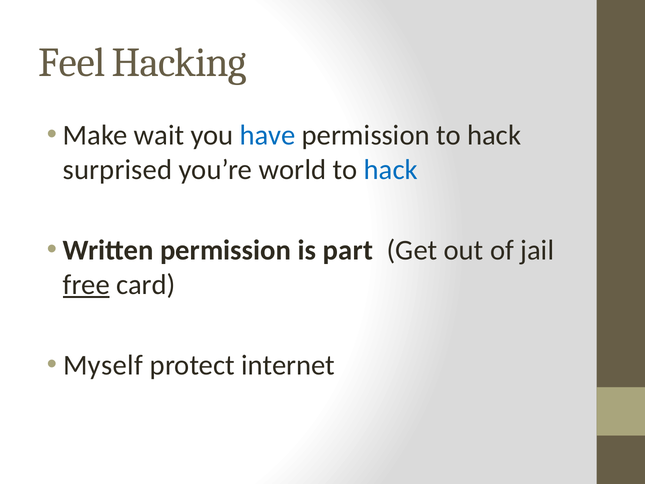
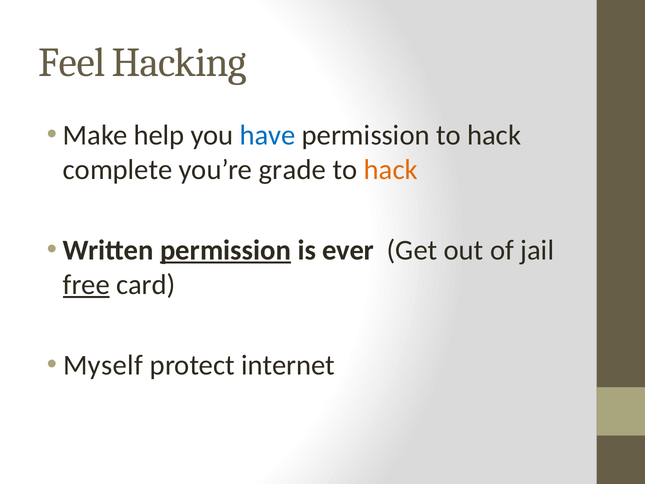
wait: wait -> help
surprised: surprised -> complete
world: world -> grade
hack at (391, 170) colour: blue -> orange
permission at (226, 250) underline: none -> present
part: part -> ever
